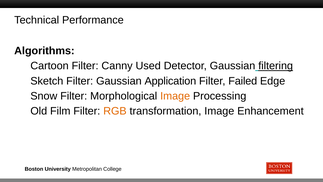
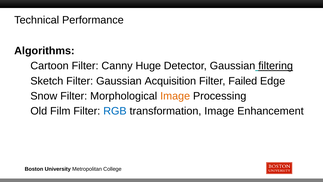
Used: Used -> Huge
Application: Application -> Acquisition
RGB colour: orange -> blue
